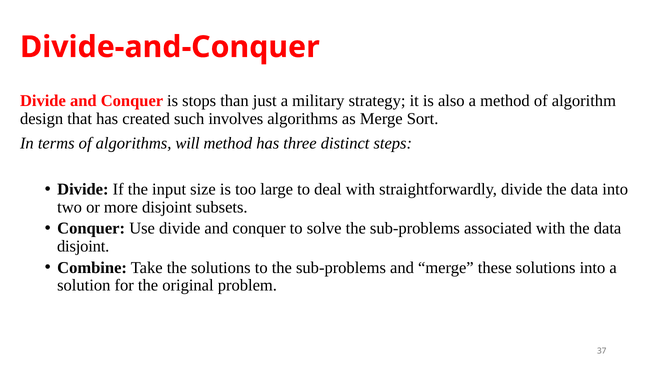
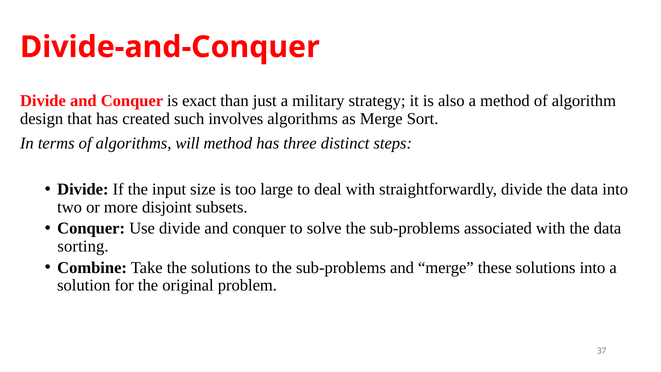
stops: stops -> exact
disjoint at (83, 246): disjoint -> sorting
